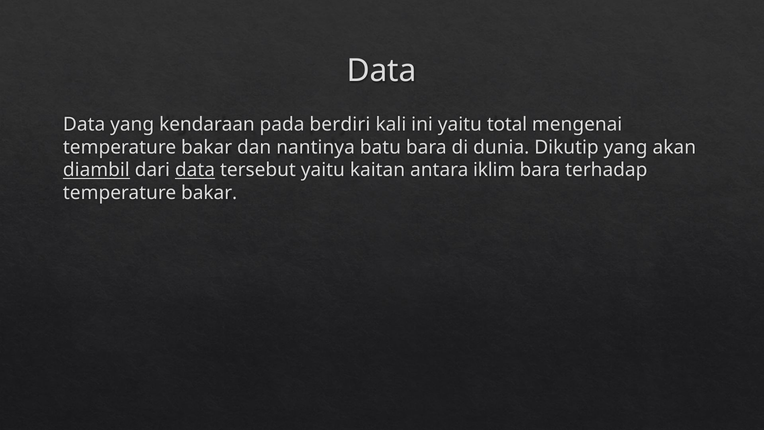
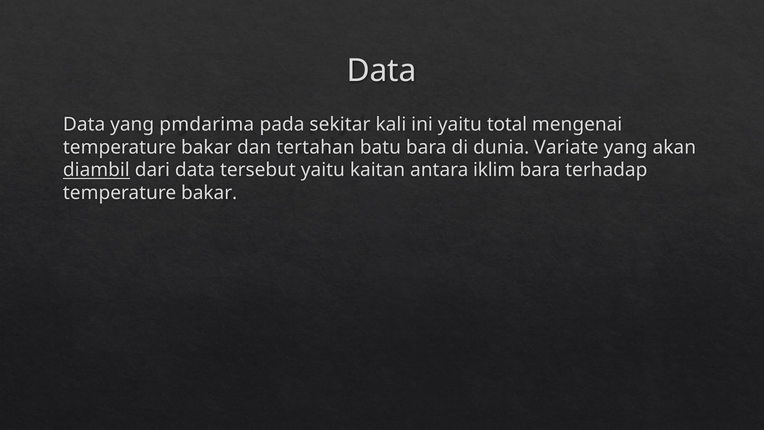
kendaraan: kendaraan -> pmdarima
berdiri: berdiri -> sekitar
nantinya: nantinya -> tertahan
Dikutip: Dikutip -> Variate
data at (195, 170) underline: present -> none
